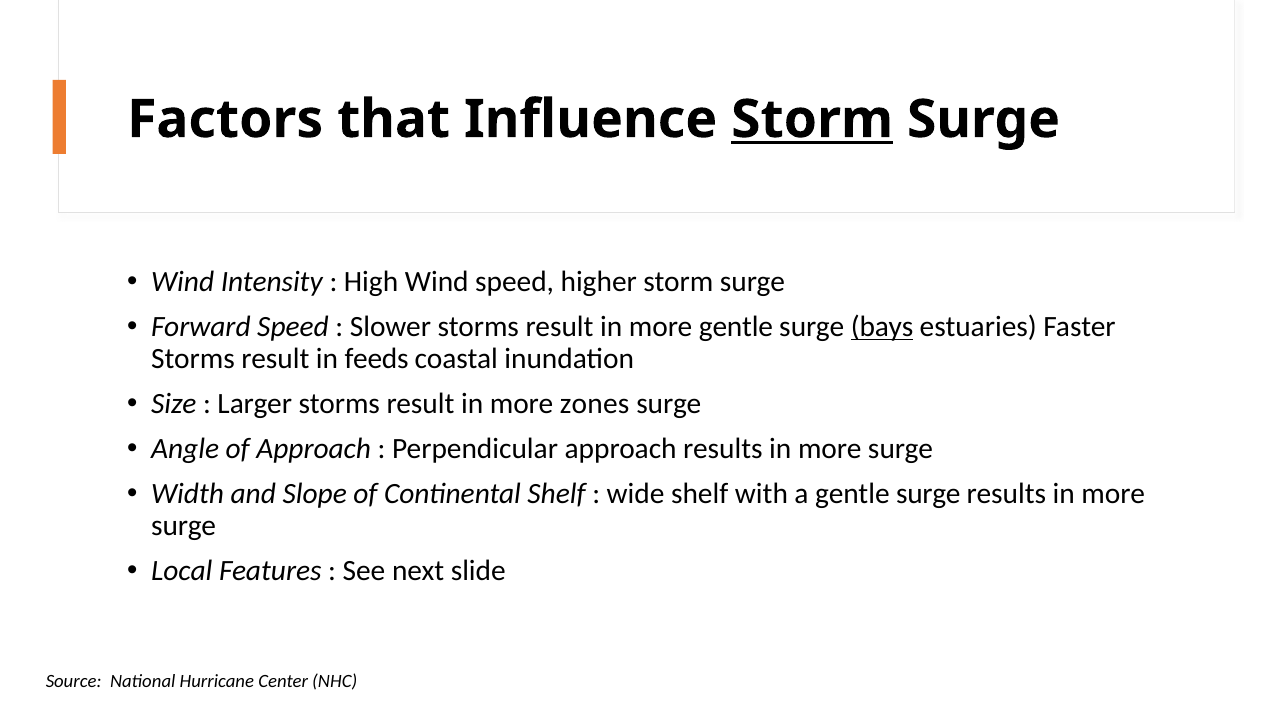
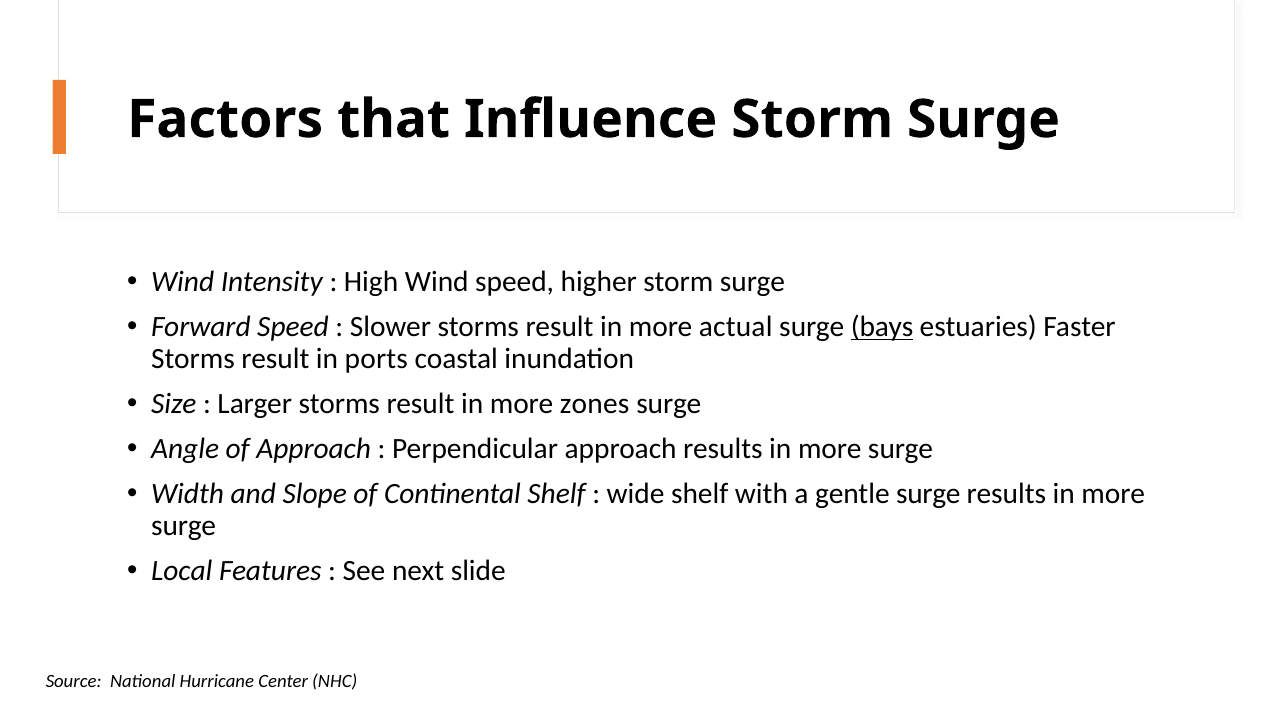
Storm at (812, 120) underline: present -> none
more gentle: gentle -> actual
feeds: feeds -> ports
